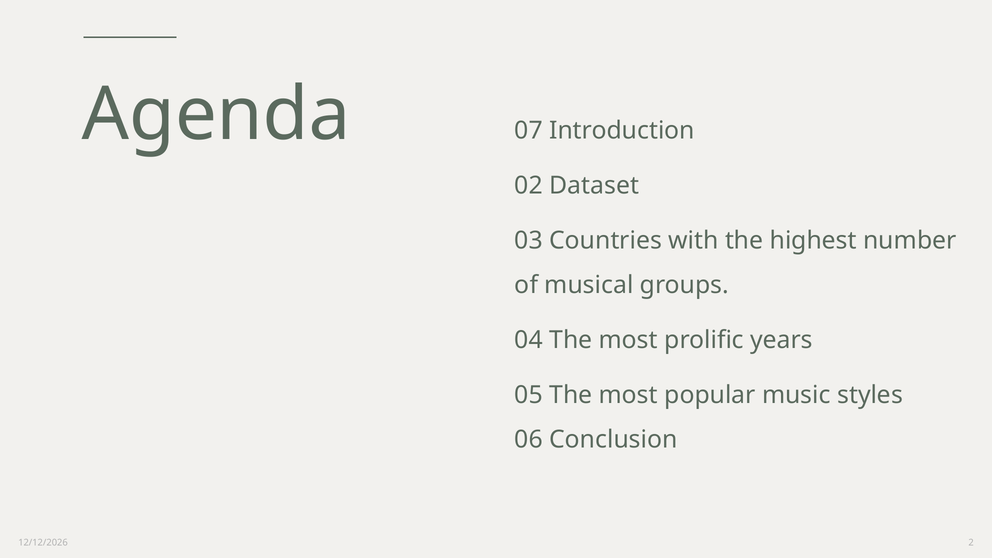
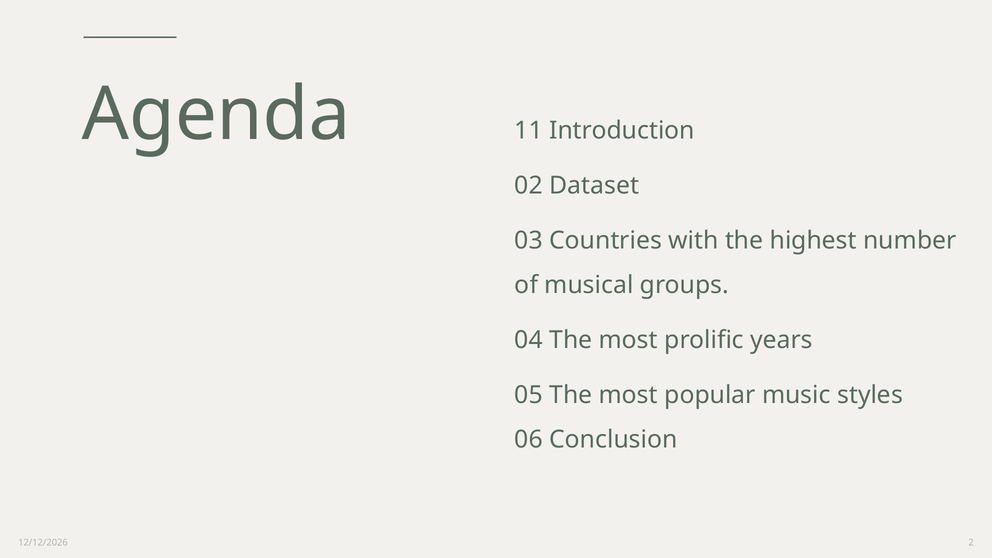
07: 07 -> 11
